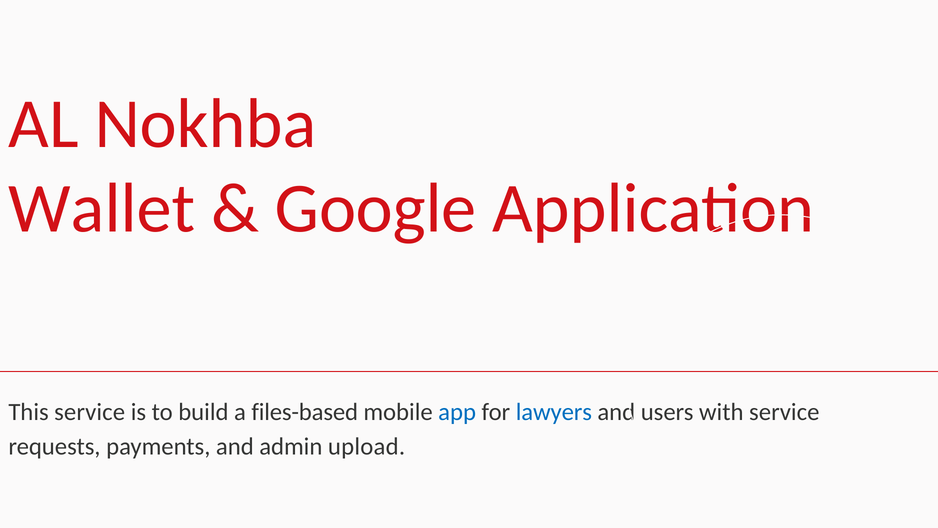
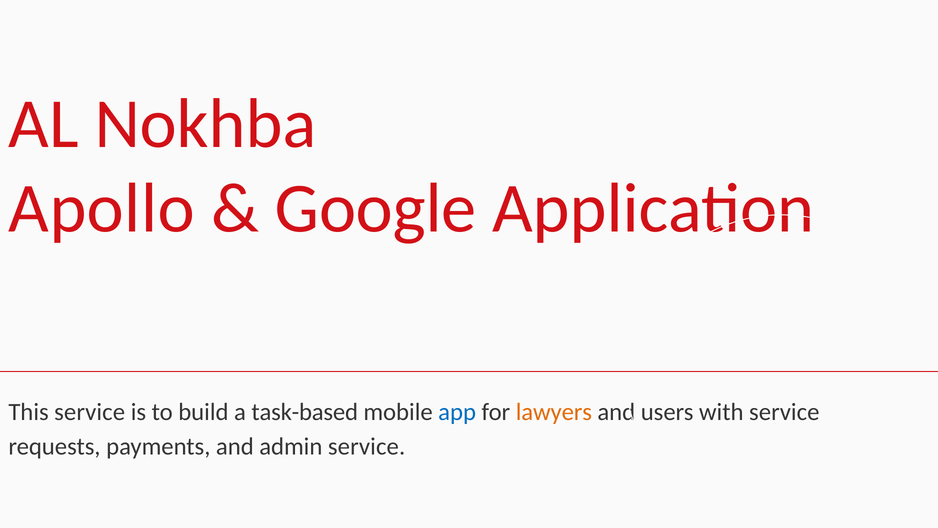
Wallet: Wallet -> Apollo
files-based: files-based -> task-based
lawyers colour: blue -> orange
admin upload: upload -> service
